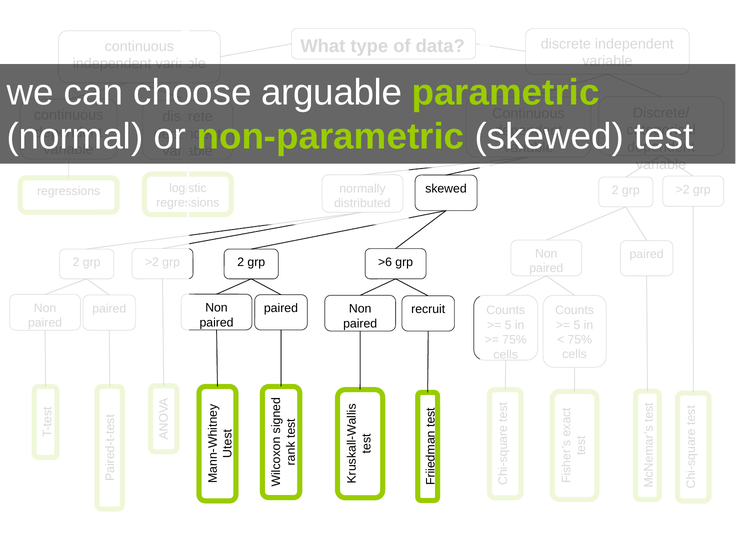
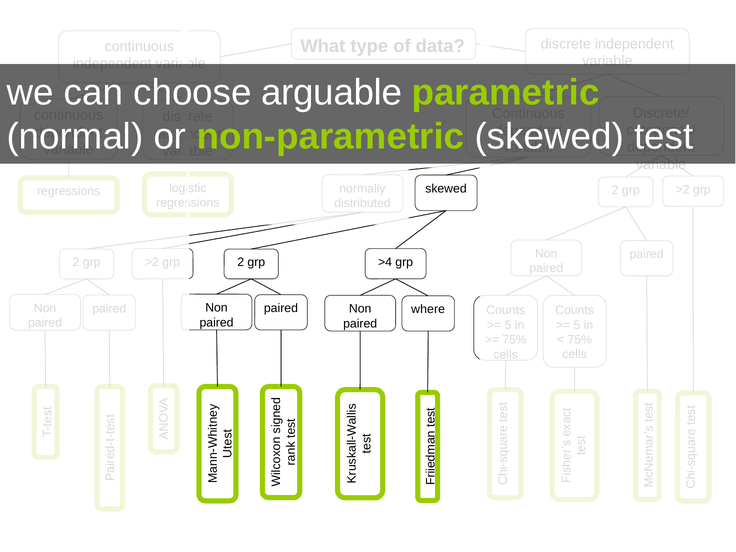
>6: >6 -> >4
recruit: recruit -> where
